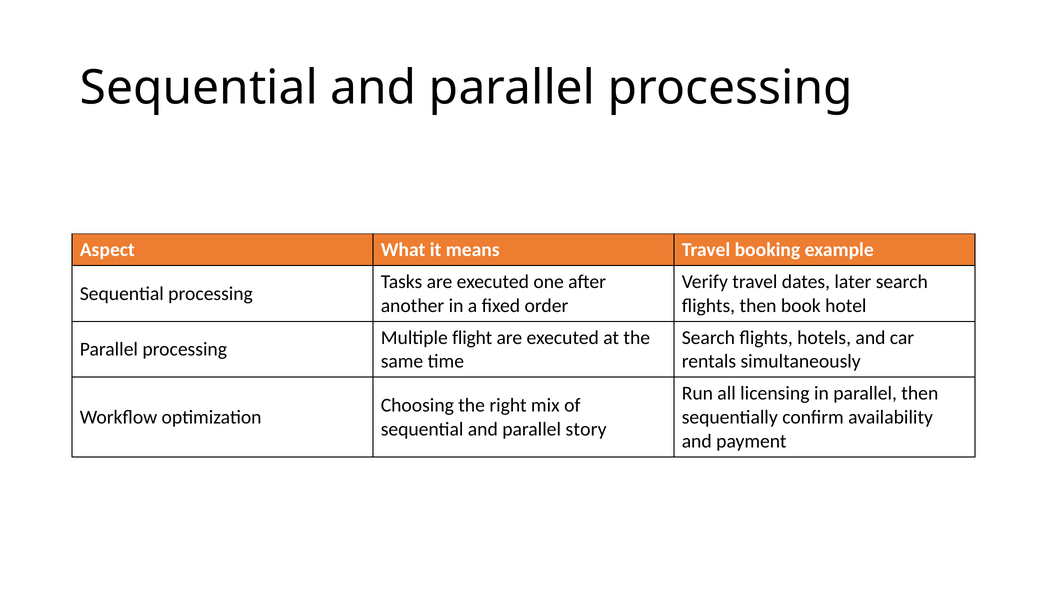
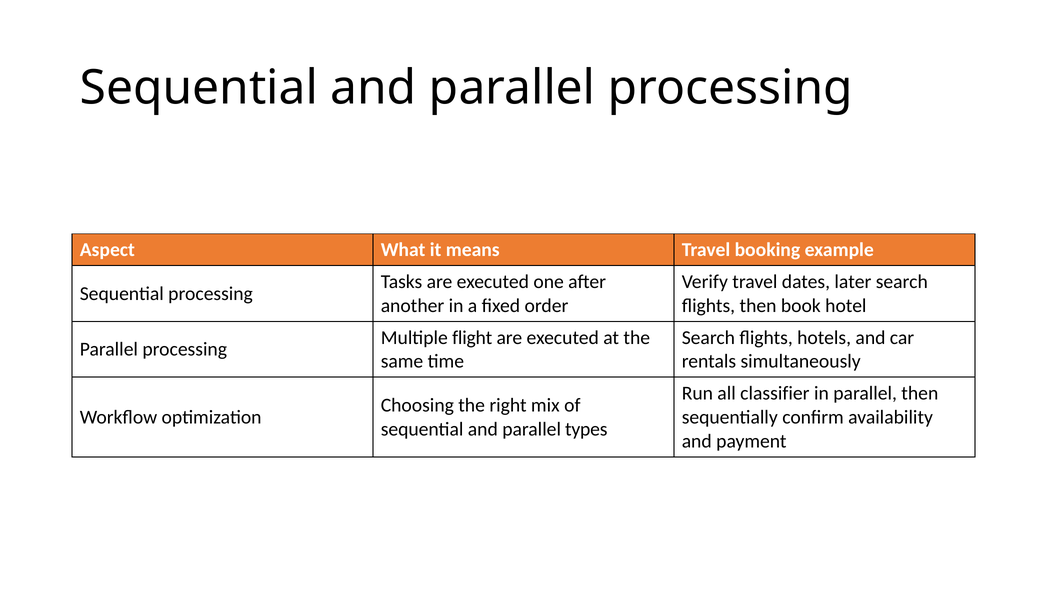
licensing: licensing -> classifier
story: story -> types
